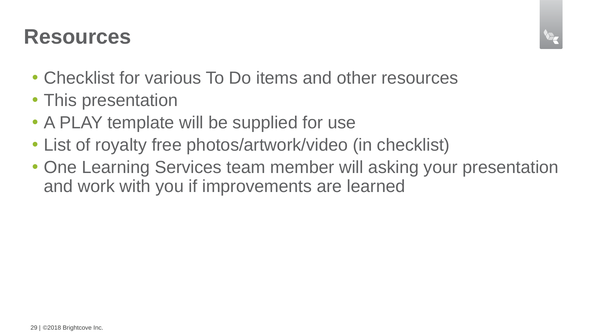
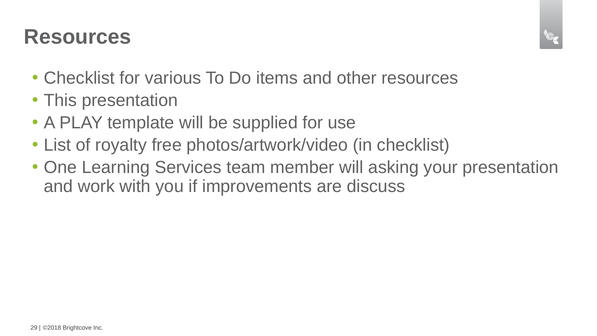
learned: learned -> discuss
